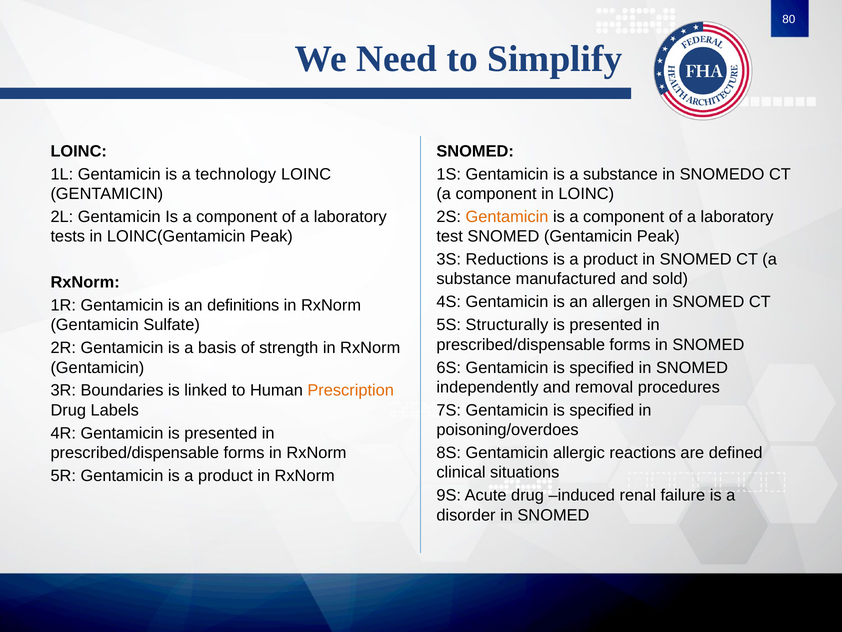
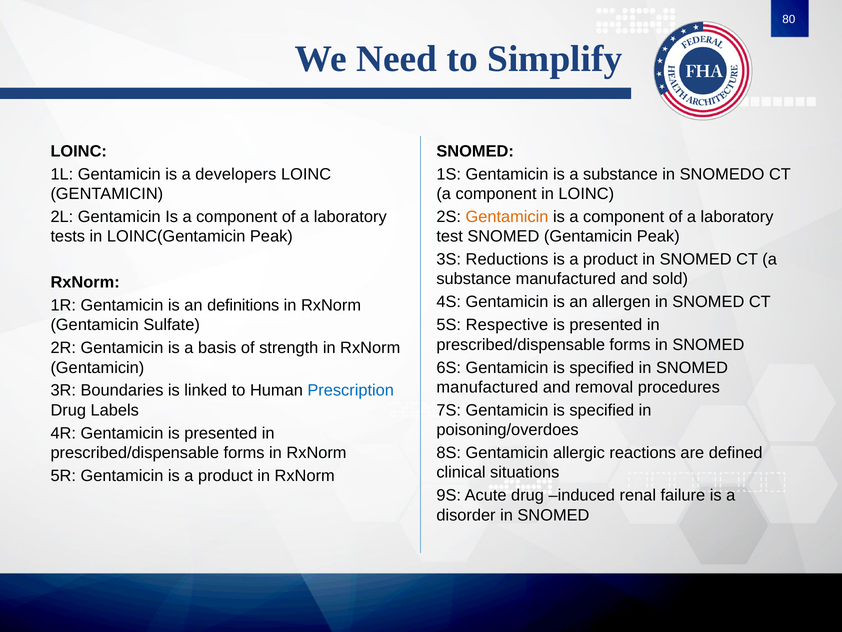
technology: technology -> developers
Structurally: Structurally -> Respective
independently at (487, 387): independently -> manufactured
Prescription colour: orange -> blue
